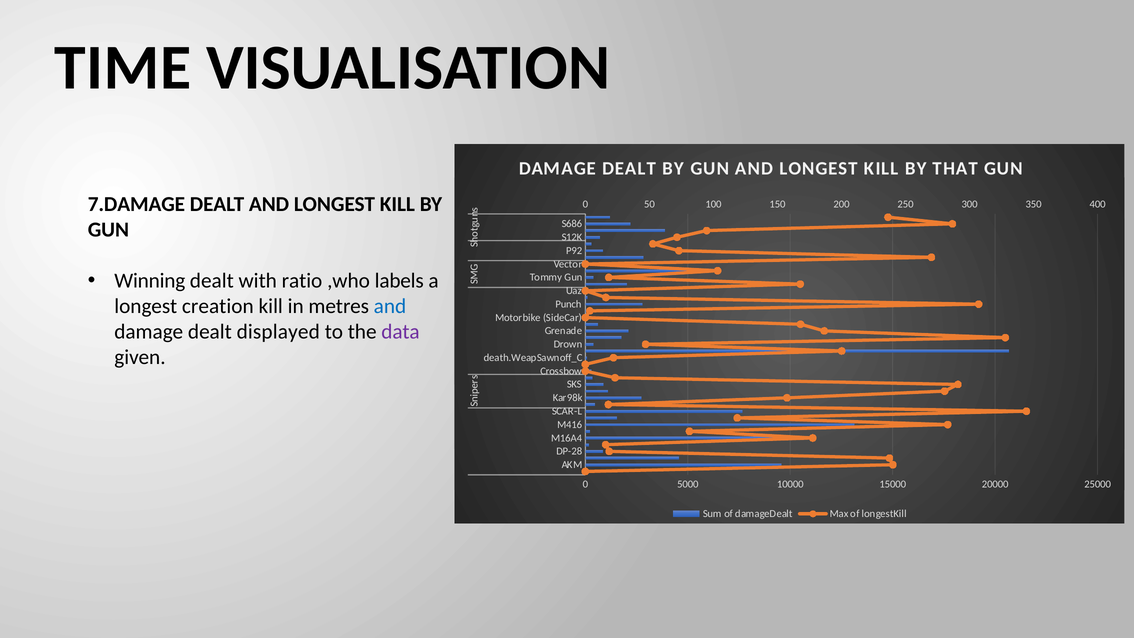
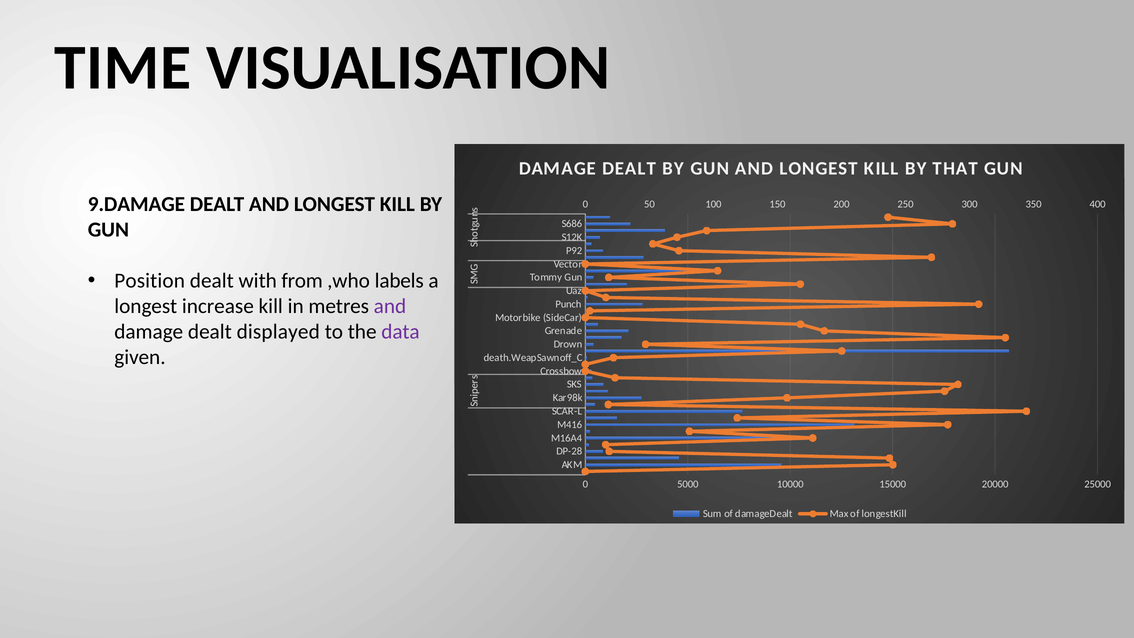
7.DAMAGE: 7.DAMAGE -> 9.DAMAGE
Winning: Winning -> Position
ratio: ratio -> from
creation: creation -> increase
and at (390, 306) colour: blue -> purple
